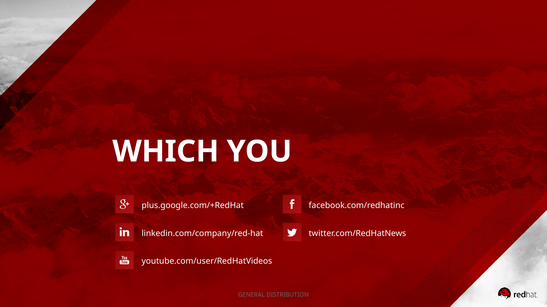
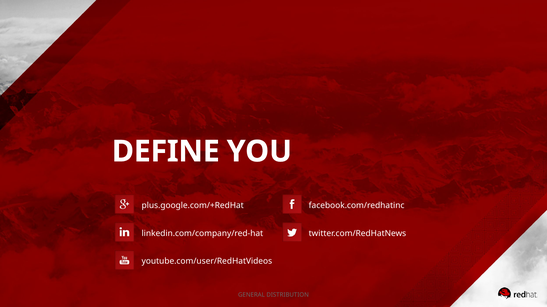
WHICH: WHICH -> DEFINE
